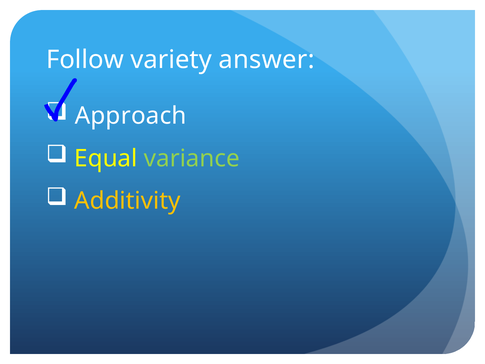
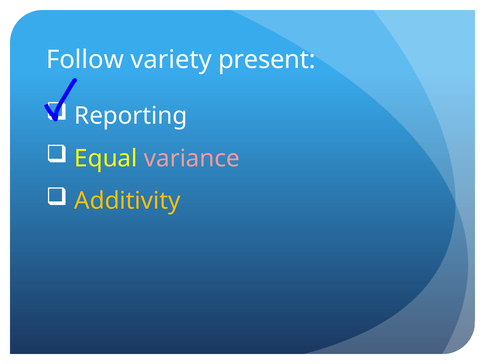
answer: answer -> present
Approach: Approach -> Reporting
variance colour: light green -> pink
